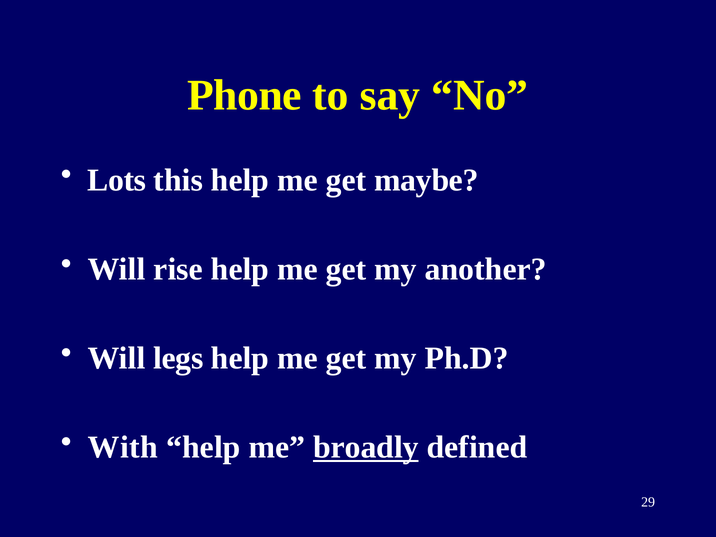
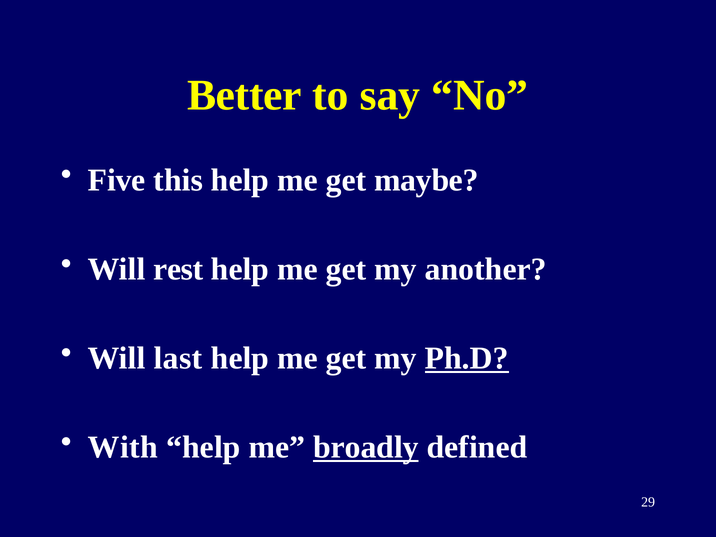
Phone: Phone -> Better
Lots: Lots -> Five
rise: rise -> rest
legs: legs -> last
Ph.D underline: none -> present
